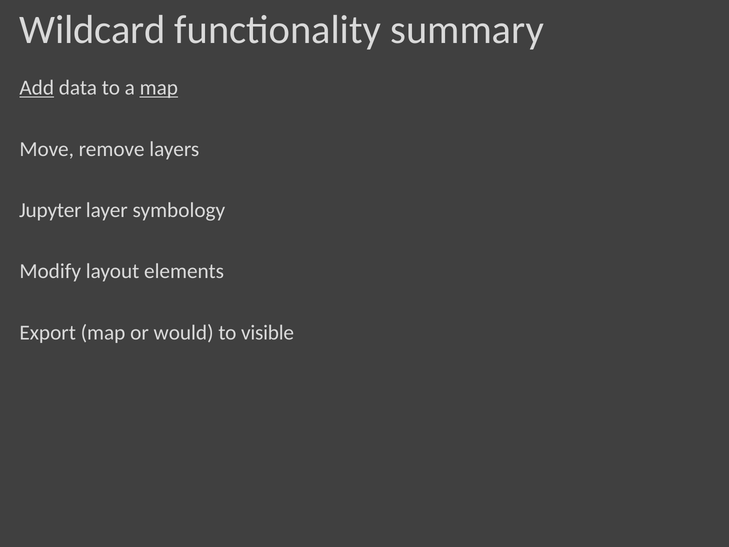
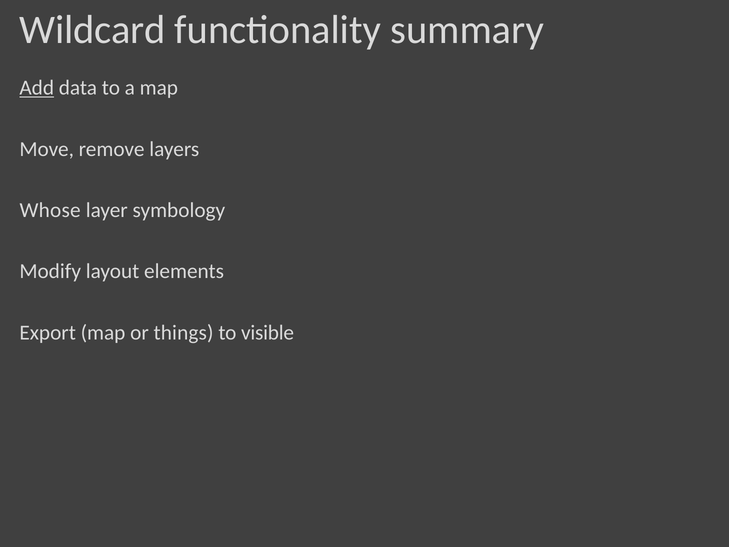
map at (159, 88) underline: present -> none
Jupyter: Jupyter -> Whose
would: would -> things
